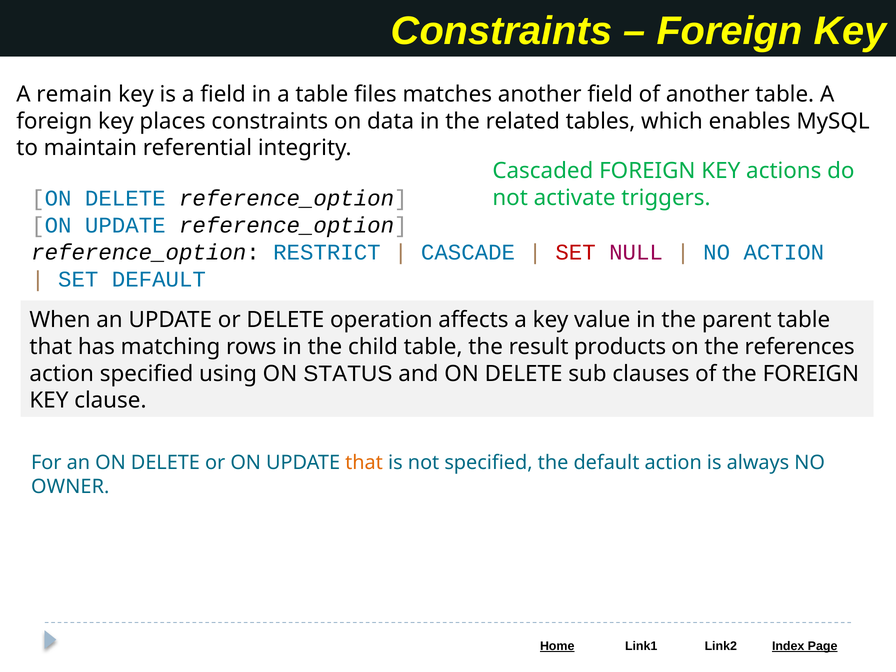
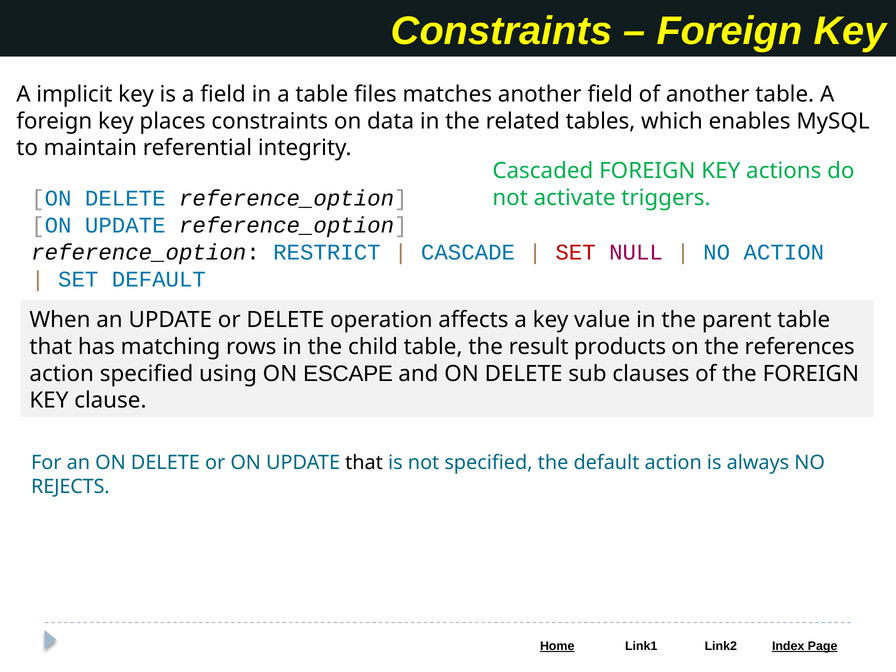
remain: remain -> implicit
STATUS: STATUS -> ESCAPE
that at (364, 463) colour: orange -> black
OWNER: OWNER -> REJECTS
